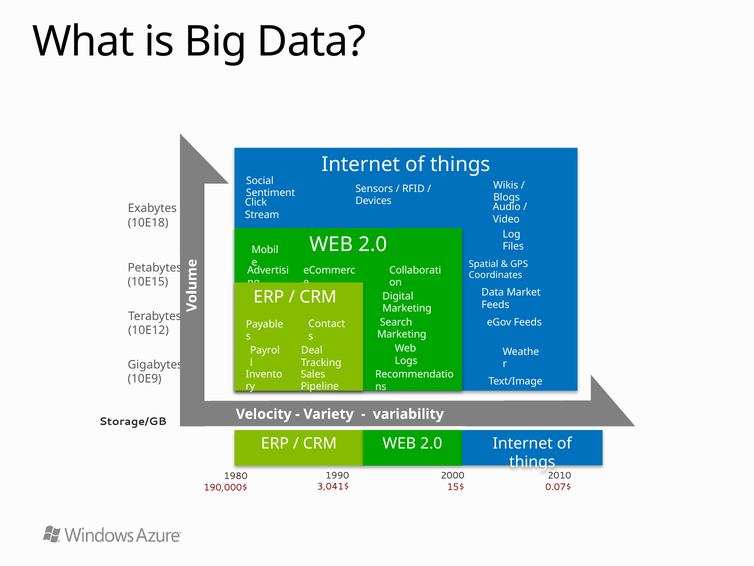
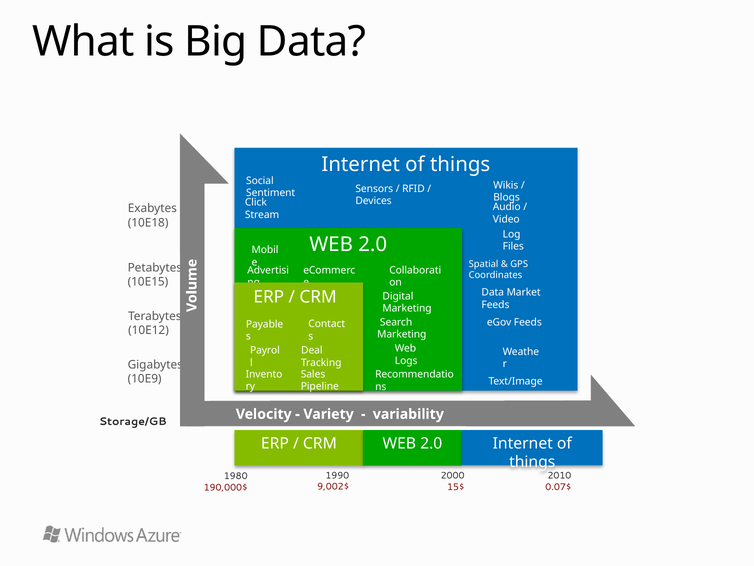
3,041$: 3,041$ -> 9,002$
